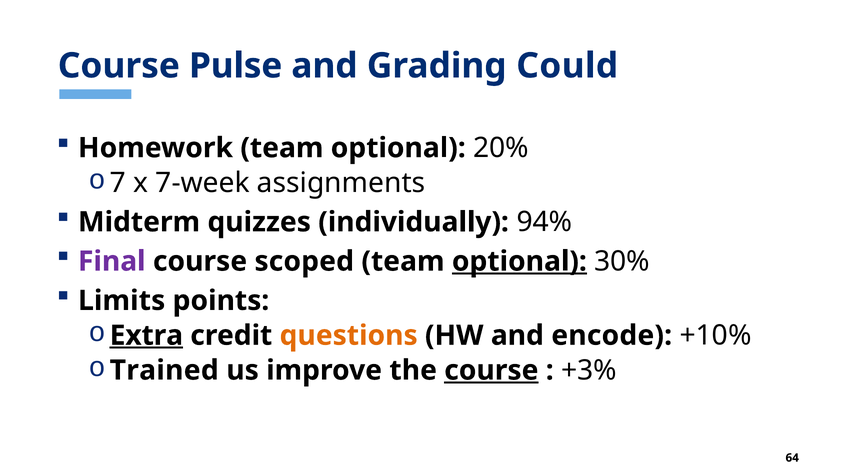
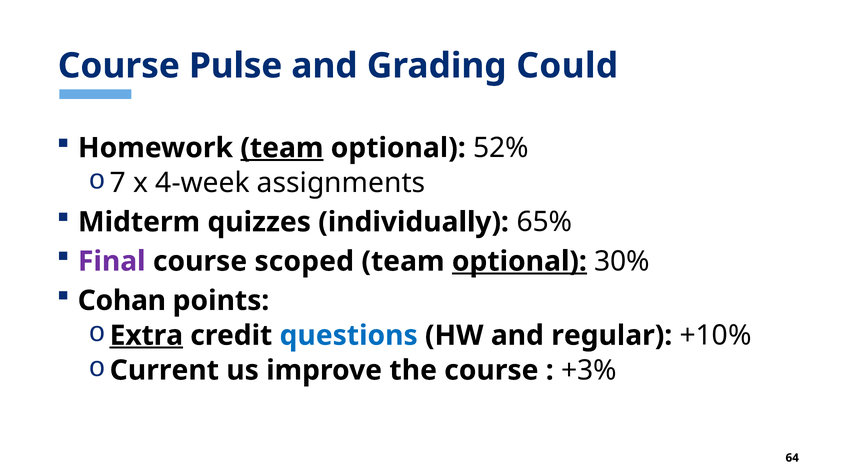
team at (282, 148) underline: none -> present
20%: 20% -> 52%
7-week: 7-week -> 4-week
94%: 94% -> 65%
Limits: Limits -> Cohan
questions colour: orange -> blue
encode: encode -> regular
Trained: Trained -> Current
course at (491, 371) underline: present -> none
